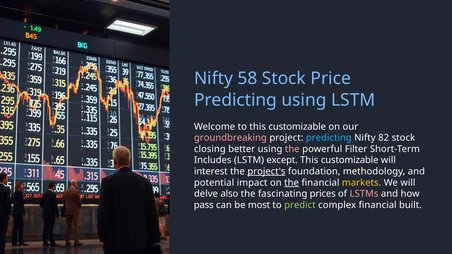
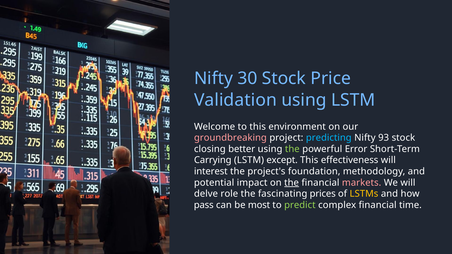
58: 58 -> 30
Predicting at (235, 100): Predicting -> Validation
to this customizable: customizable -> environment
82: 82 -> 93
the at (292, 149) colour: pink -> light green
Filter: Filter -> Error
Includes: Includes -> Carrying
customizable at (350, 160): customizable -> effectiveness
project's underline: present -> none
markets colour: yellow -> pink
also: also -> role
LSTMs colour: pink -> yellow
built: built -> time
